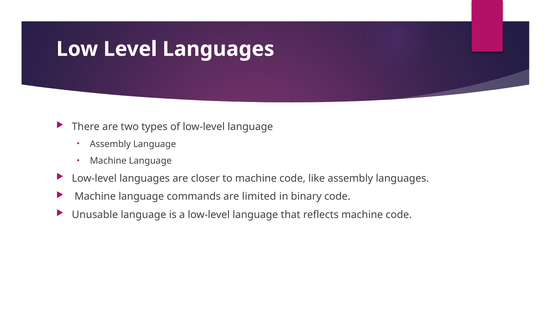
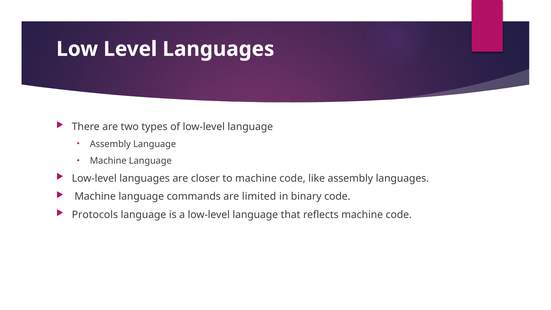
Unusable: Unusable -> Protocols
